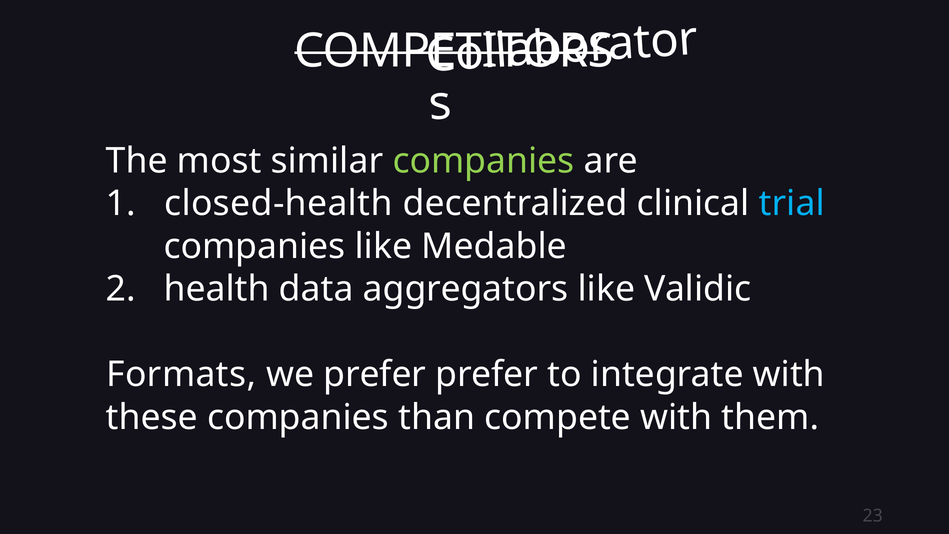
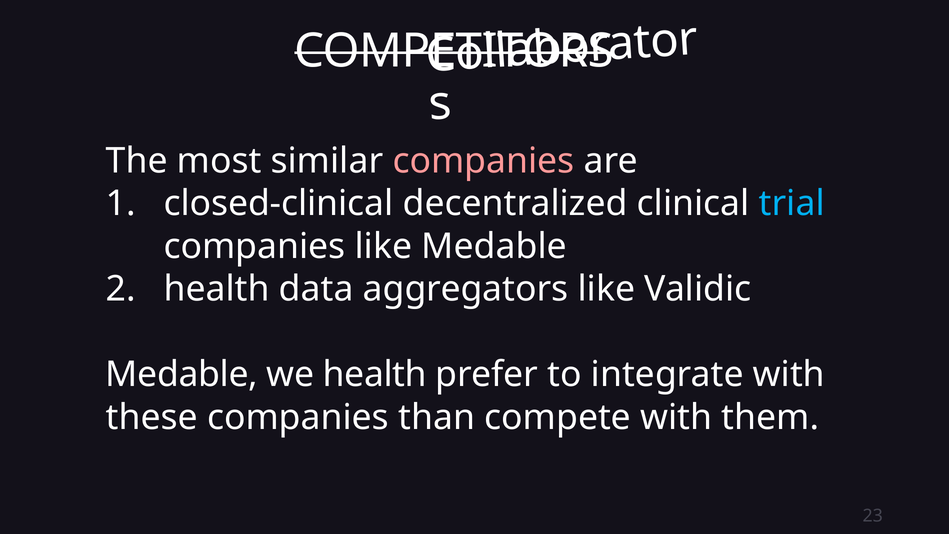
companies at (483, 161) colour: light green -> pink
closed-health: closed-health -> closed-clinical
Formats at (181, 374): Formats -> Medable
we prefer: prefer -> health
